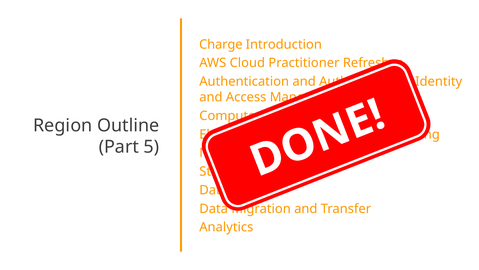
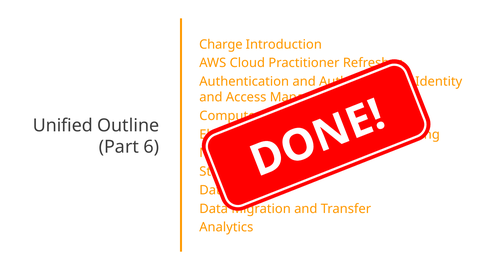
Region: Region -> Unified
5: 5 -> 6
